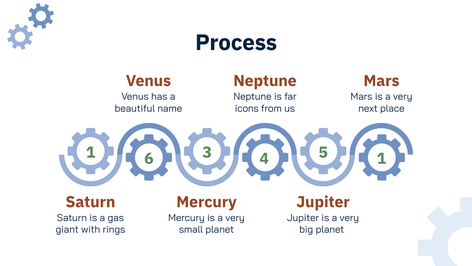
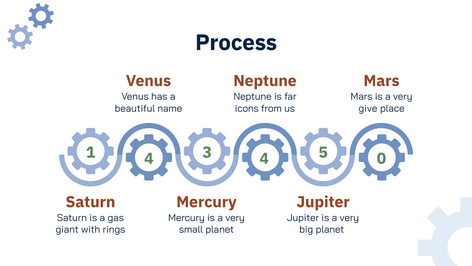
next: next -> give
1 6: 6 -> 4
4 1: 1 -> 0
